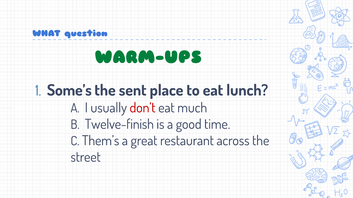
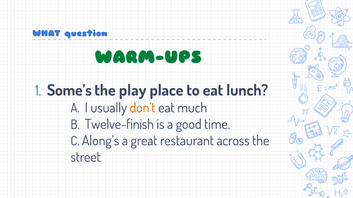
sent: sent -> play
don’t colour: red -> orange
Them’s: Them’s -> Along’s
